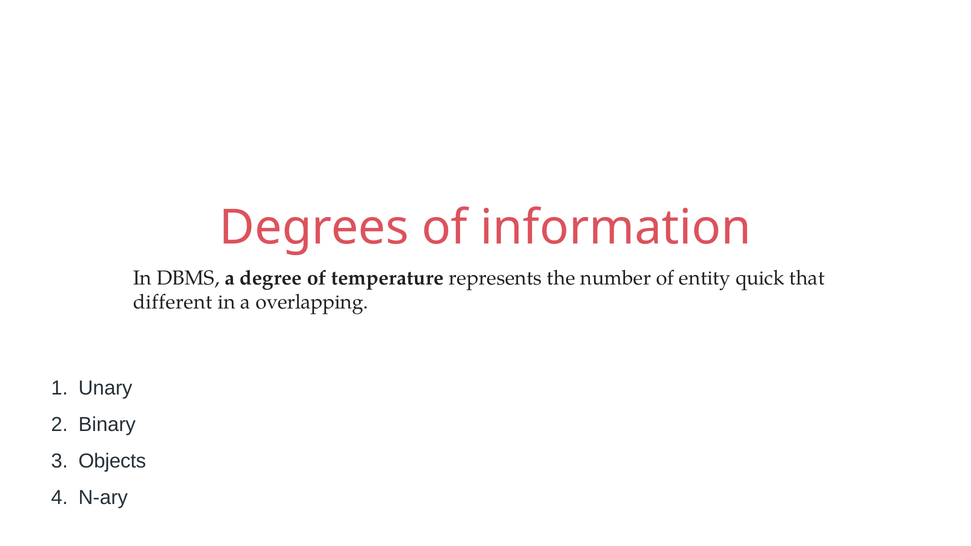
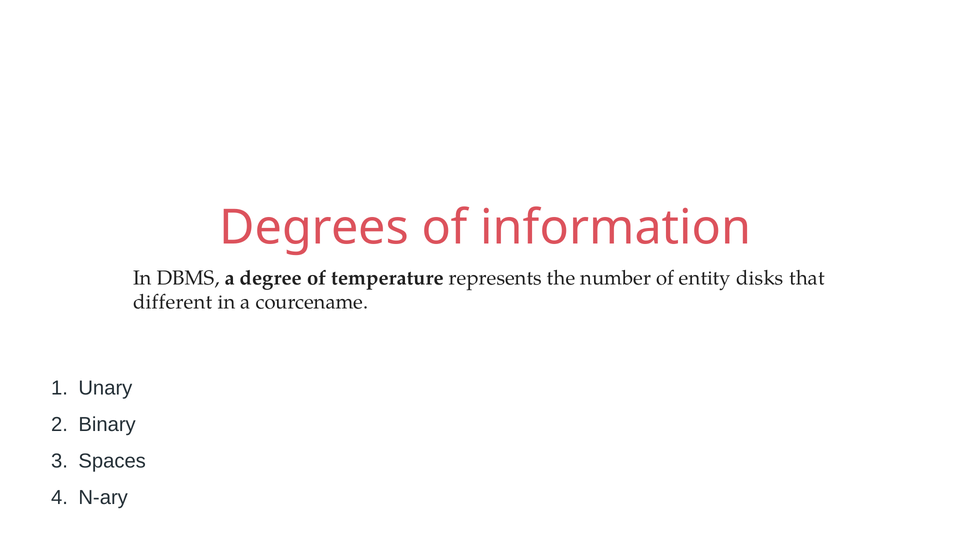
quick: quick -> disks
overlapping: overlapping -> courcename
Objects: Objects -> Spaces
